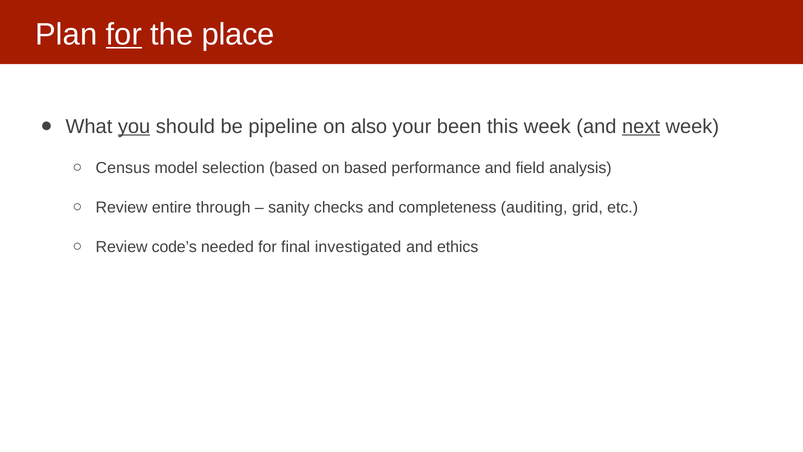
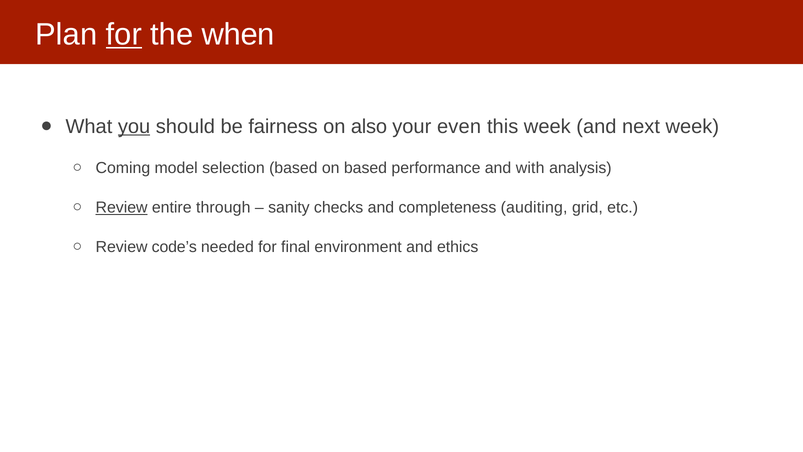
place: place -> when
pipeline: pipeline -> fairness
been: been -> even
next underline: present -> none
Census: Census -> Coming
field: field -> with
Review at (122, 207) underline: none -> present
investigated: investigated -> environment
